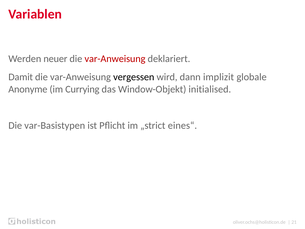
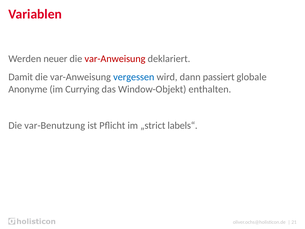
vergessen colour: black -> blue
implizit: implizit -> passiert
initialised: initialised -> enthalten
var-Basistypen: var-Basistypen -> var-Benutzung
eines“: eines“ -> labels“
